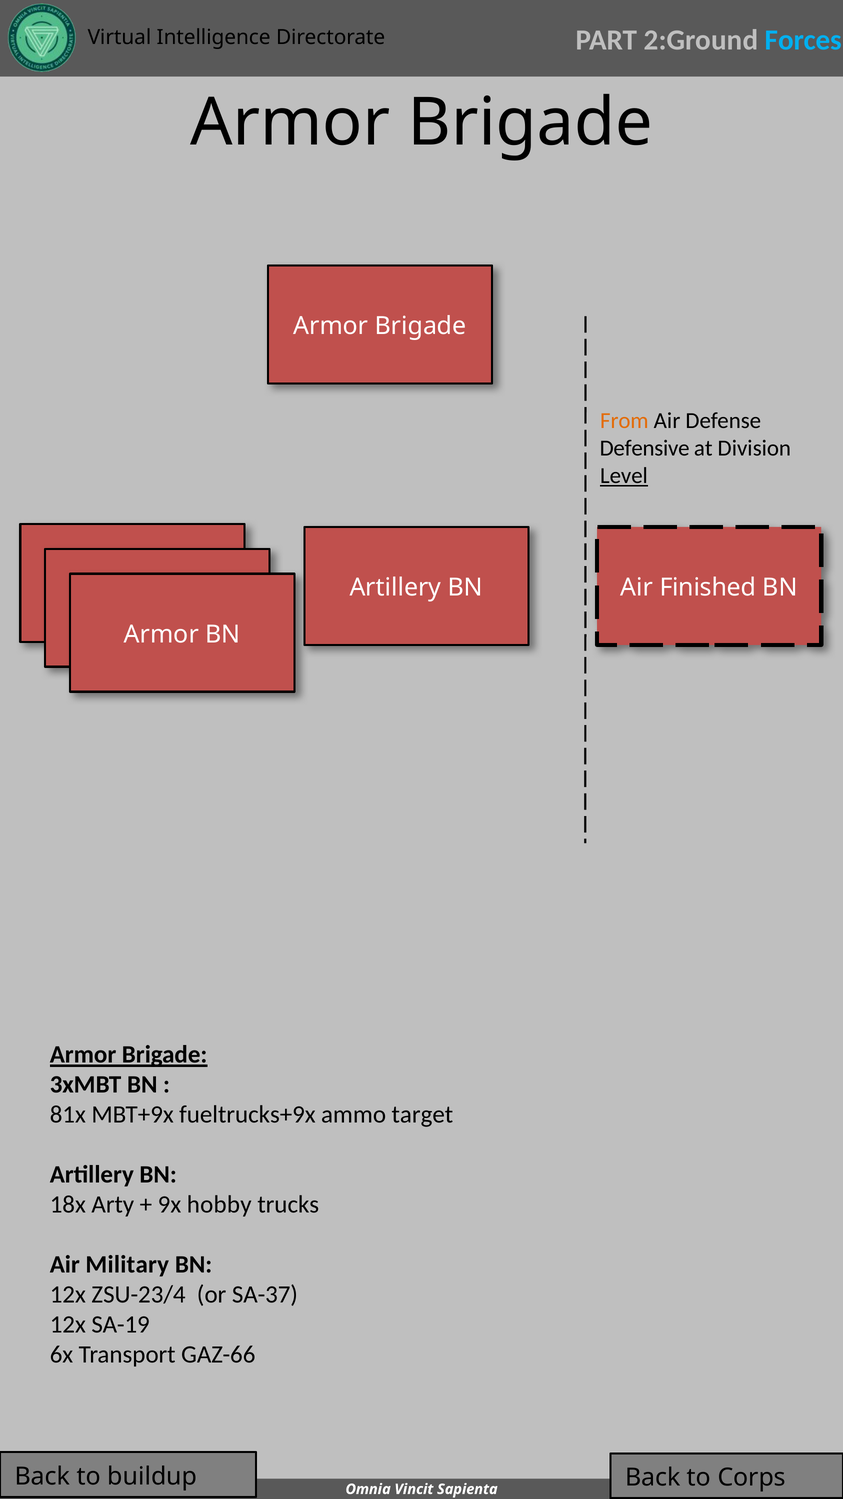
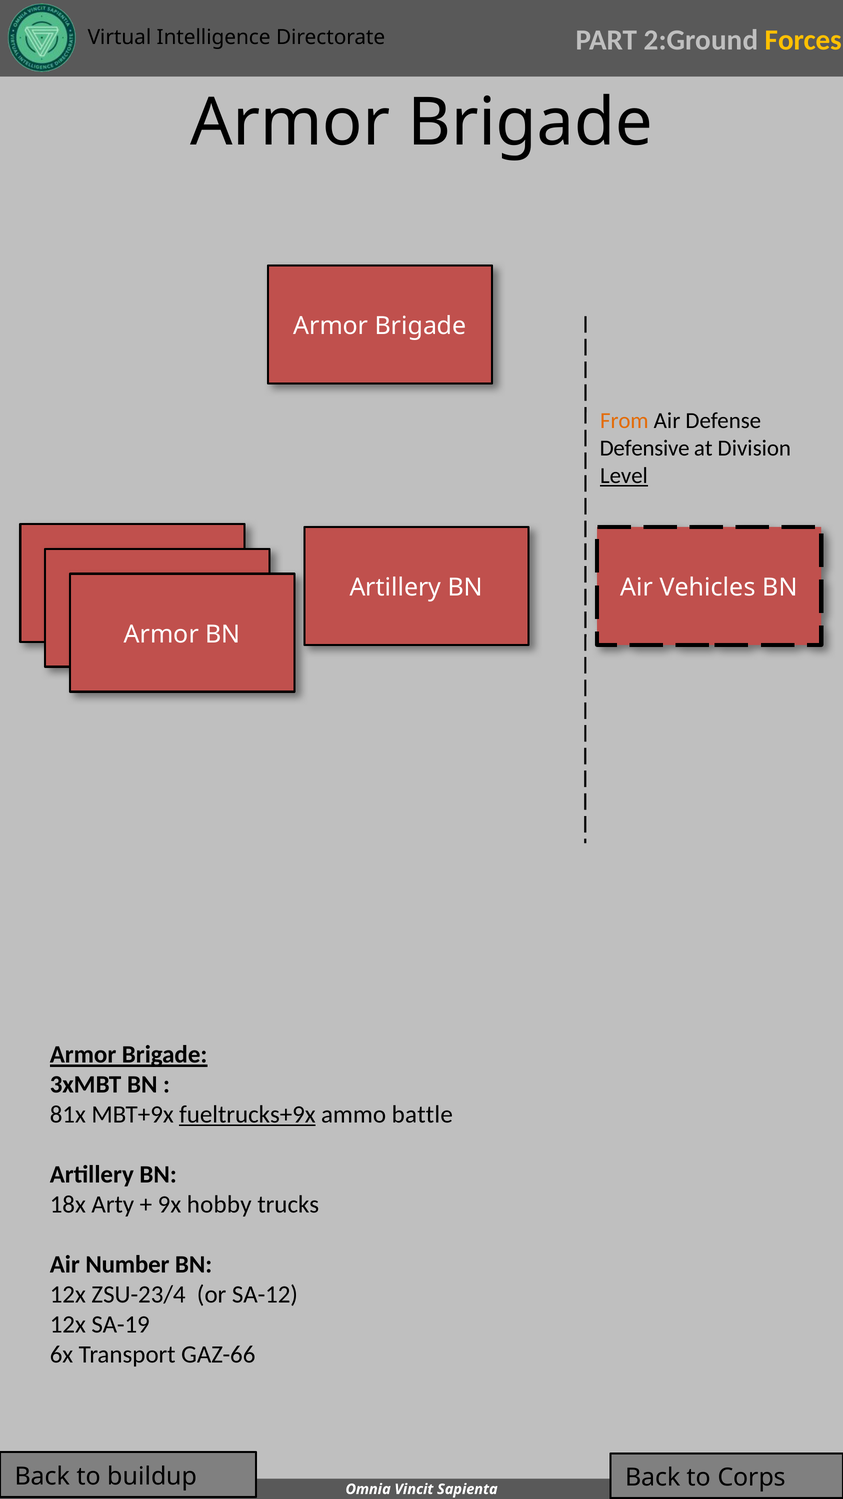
Forces colour: light blue -> yellow
Finished: Finished -> Vehicles
fueltrucks+9x underline: none -> present
target: target -> battle
Military: Military -> Number
SA-37: SA-37 -> SA-12
